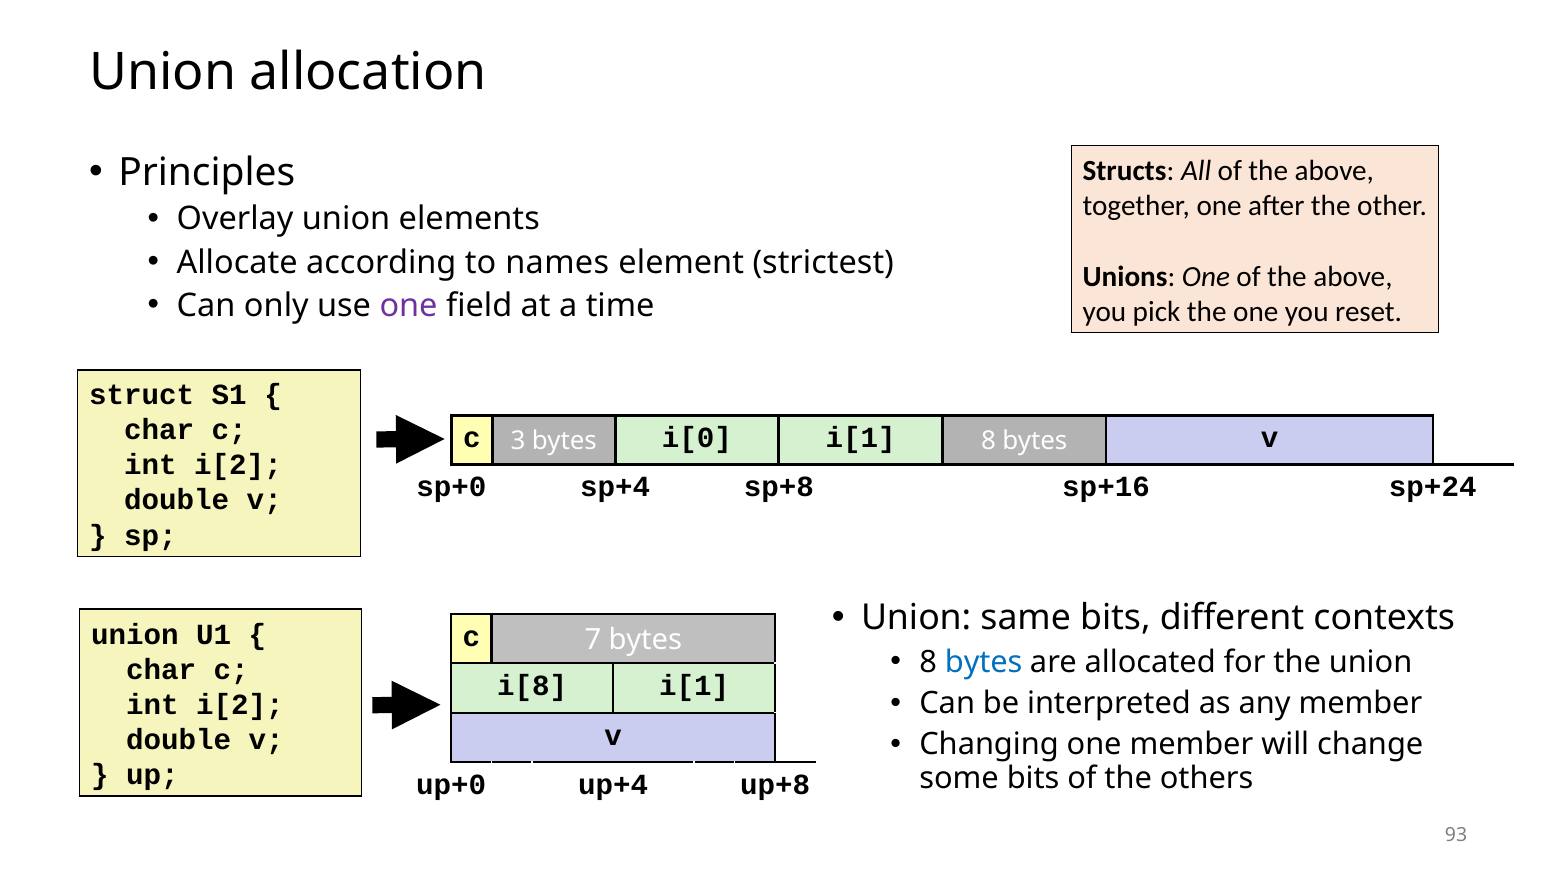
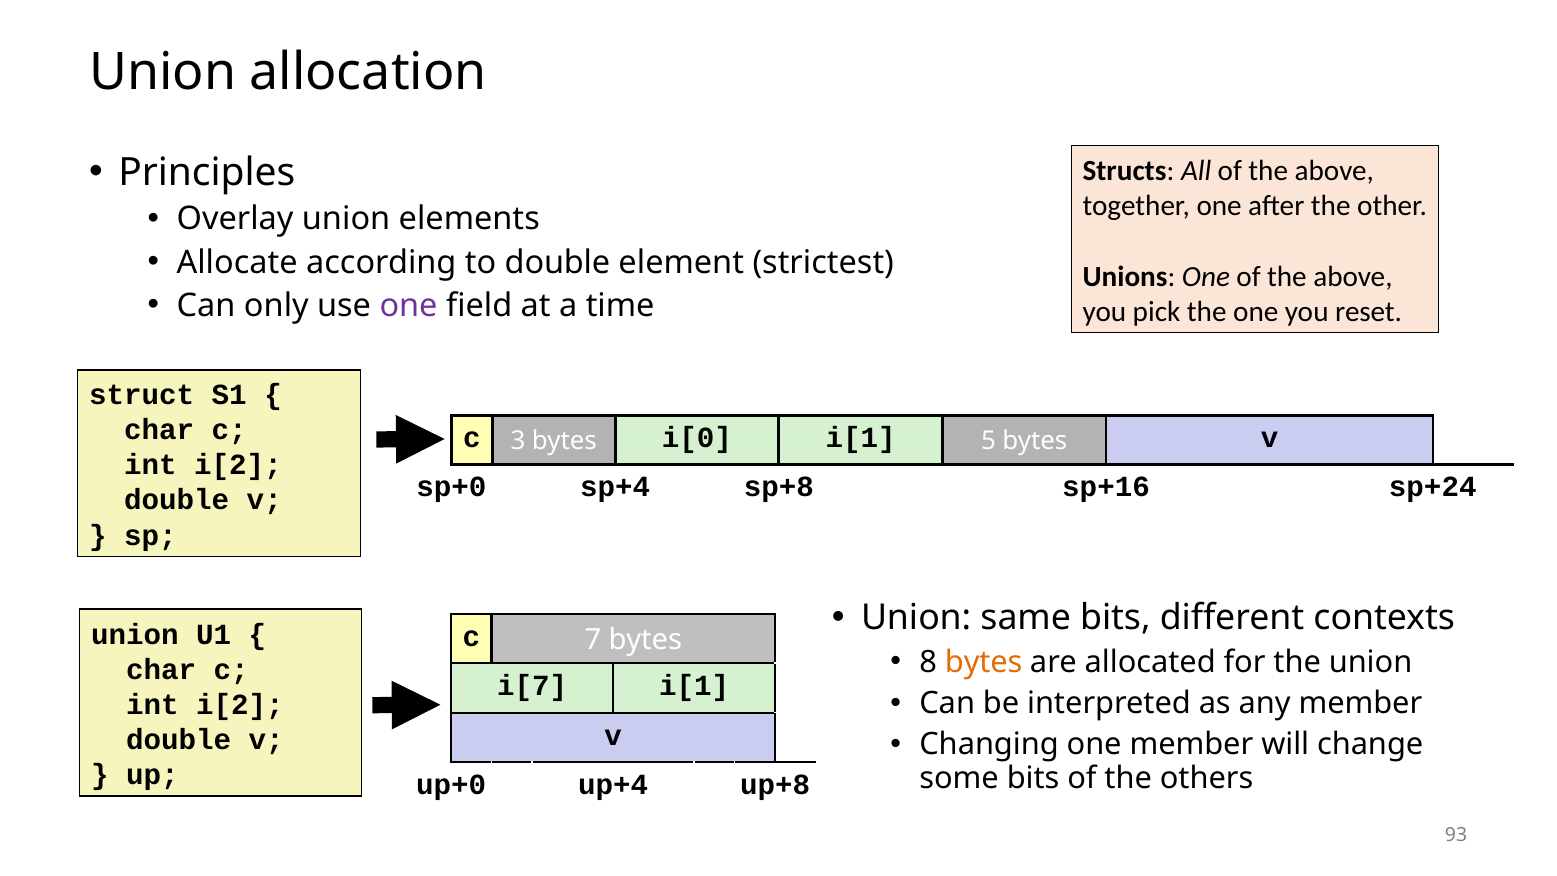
to names: names -> double
i[1 8: 8 -> 5
bytes at (984, 662) colour: blue -> orange
i[8: i[8 -> i[7
